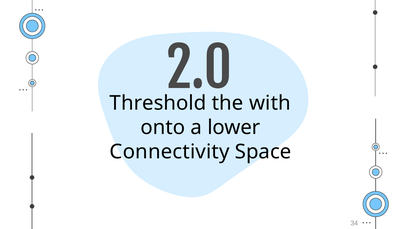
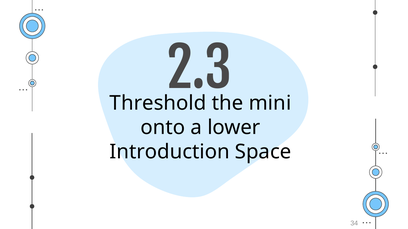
2.0: 2.0 -> 2.3
with: with -> mini
Connectivity: Connectivity -> Introduction
